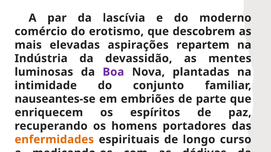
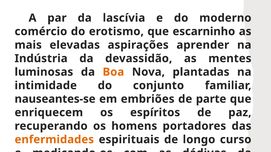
descobrem: descobrem -> escarninho
repartem: repartem -> aprender
Boa colour: purple -> orange
